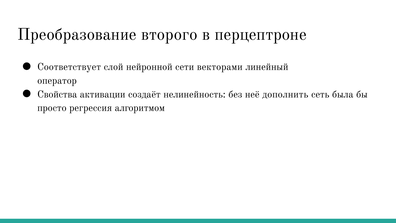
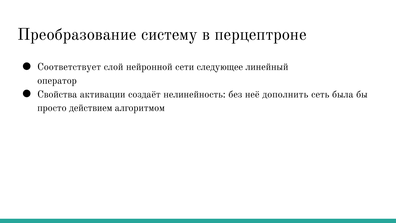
второго: второго -> систему
векторами: векторами -> следующее
регрессия: регрессия -> действием
